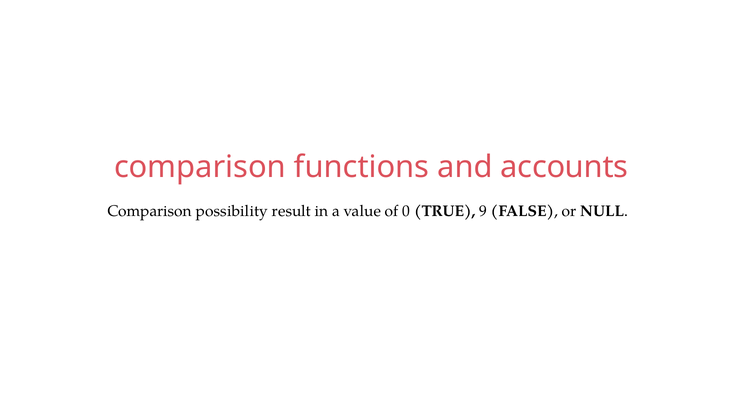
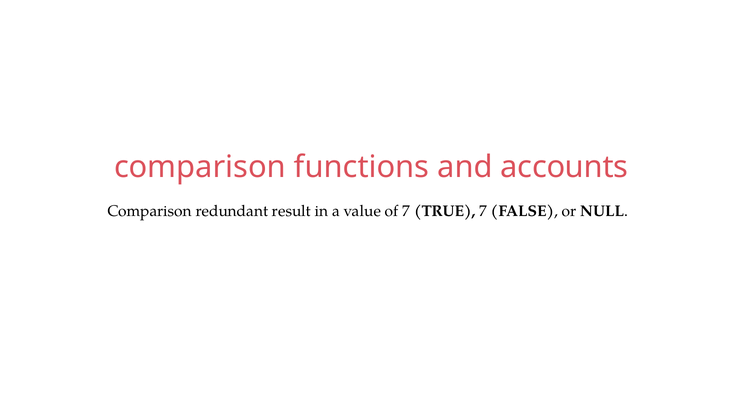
possibility: possibility -> redundant
of 0: 0 -> 7
TRUE 9: 9 -> 7
